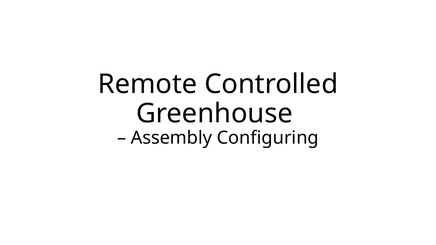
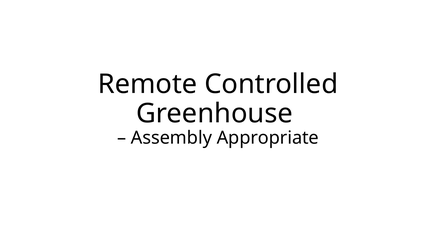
Configuring: Configuring -> Appropriate
